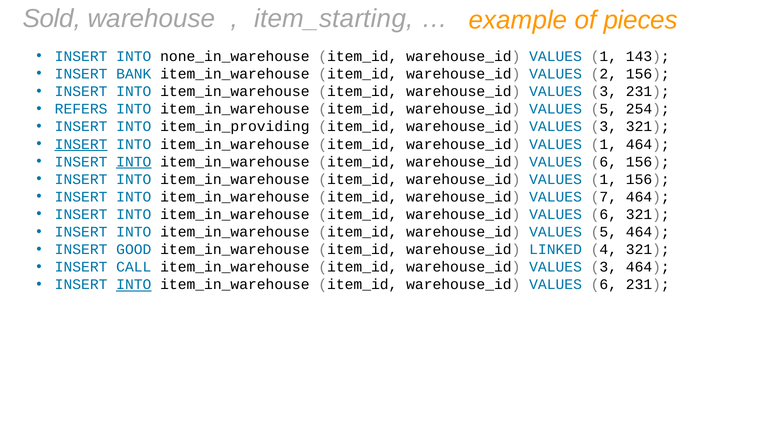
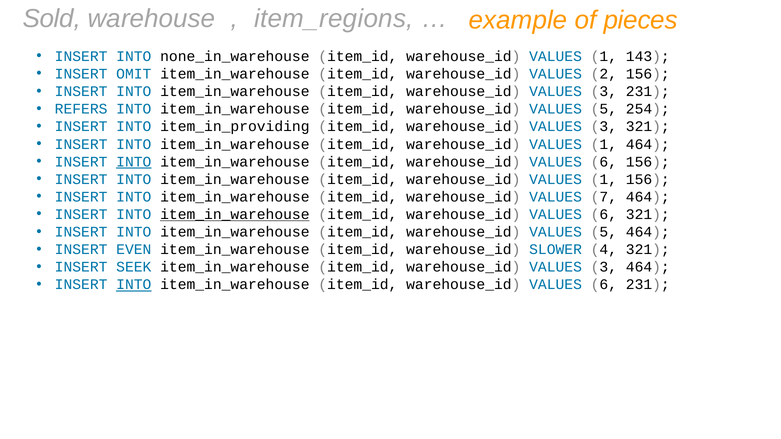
item_starting: item_starting -> item_regions
BANK: BANK -> OMIT
INSERT at (81, 144) underline: present -> none
item_in_warehouse at (235, 215) underline: none -> present
GOOD: GOOD -> EVEN
LINKED: LINKED -> SLOWER
CALL: CALL -> SEEK
